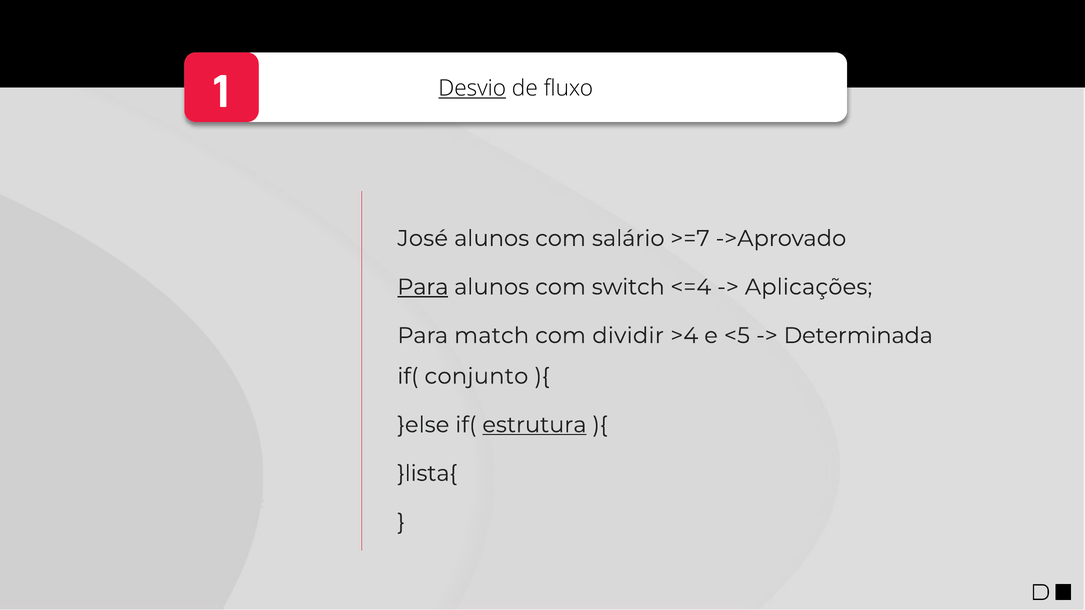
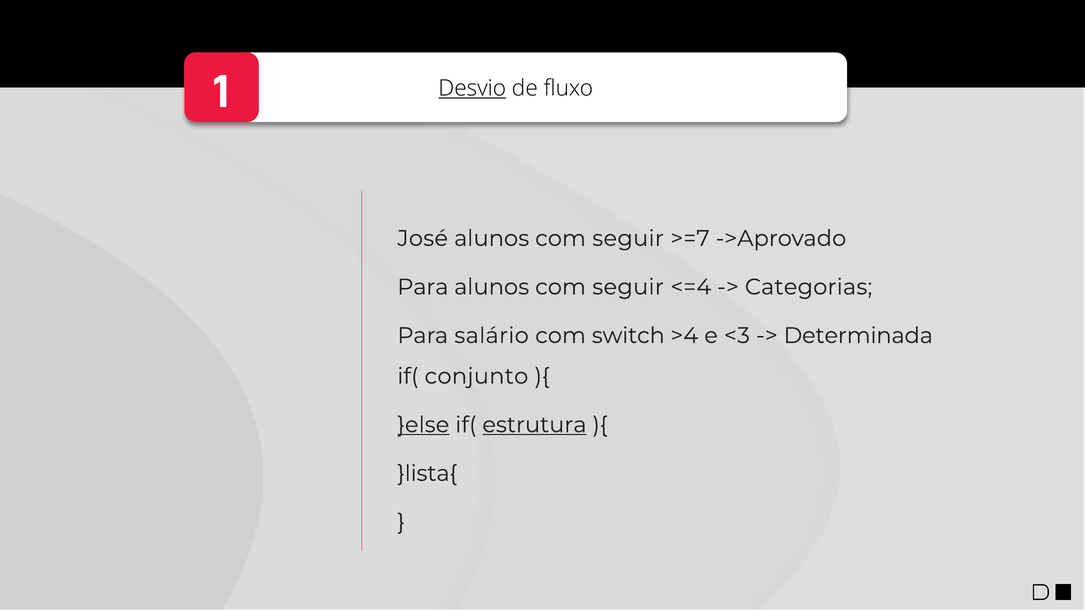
salário at (628, 239): salário -> seguir
Para at (423, 287) underline: present -> none
switch at (628, 287): switch -> seguir
Aplicações: Aplicações -> Categorias
match: match -> salário
dividir: dividir -> switch
<5: <5 -> <3
}else underline: none -> present
